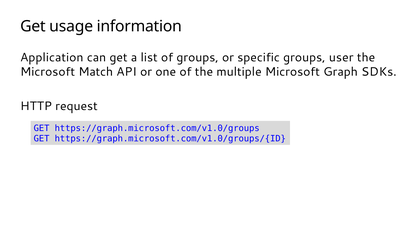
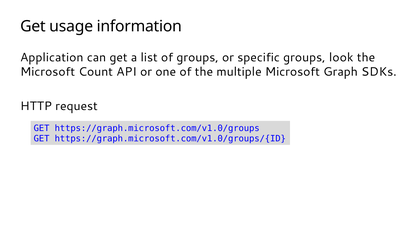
user: user -> look
Match: Match -> Count
